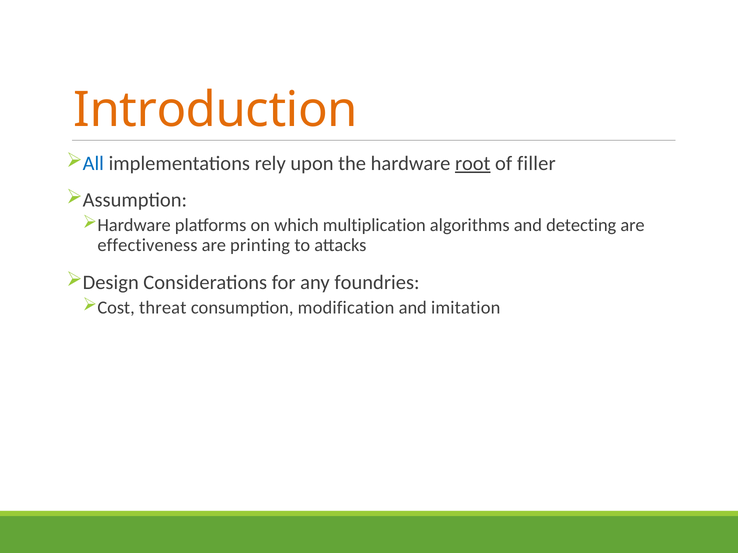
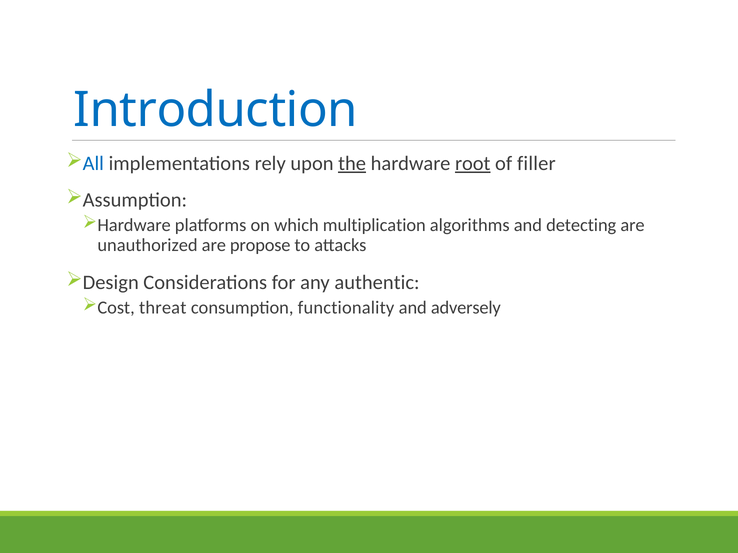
Introduction colour: orange -> blue
the underline: none -> present
effectiveness: effectiveness -> unauthorized
printing: printing -> propose
foundries: foundries -> authentic
modification: modification -> functionality
imitation: imitation -> adversely
